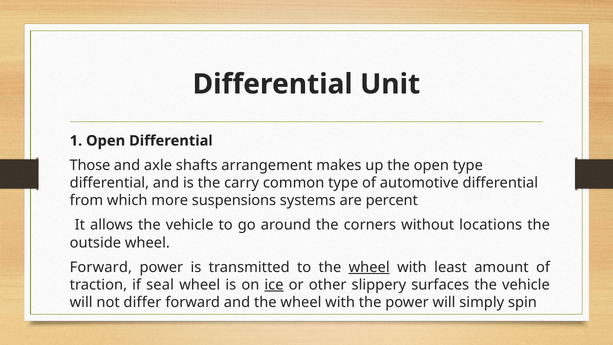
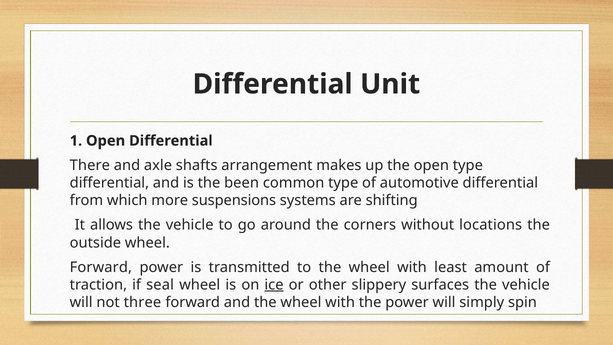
Those: Those -> There
carry: carry -> been
percent: percent -> shifting
wheel at (369, 267) underline: present -> none
differ: differ -> three
